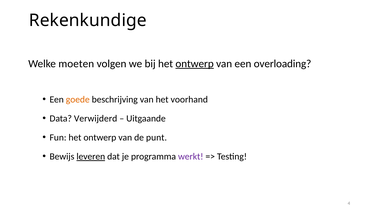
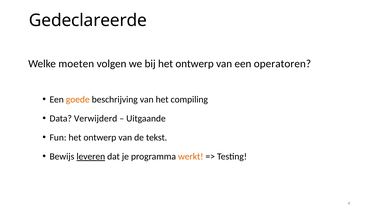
Rekenkundige: Rekenkundige -> Gedeclareerde
ontwerp at (195, 64) underline: present -> none
overloading: overloading -> operatoren
voorhand: voorhand -> compiling
punt: punt -> tekst
werkt colour: purple -> orange
